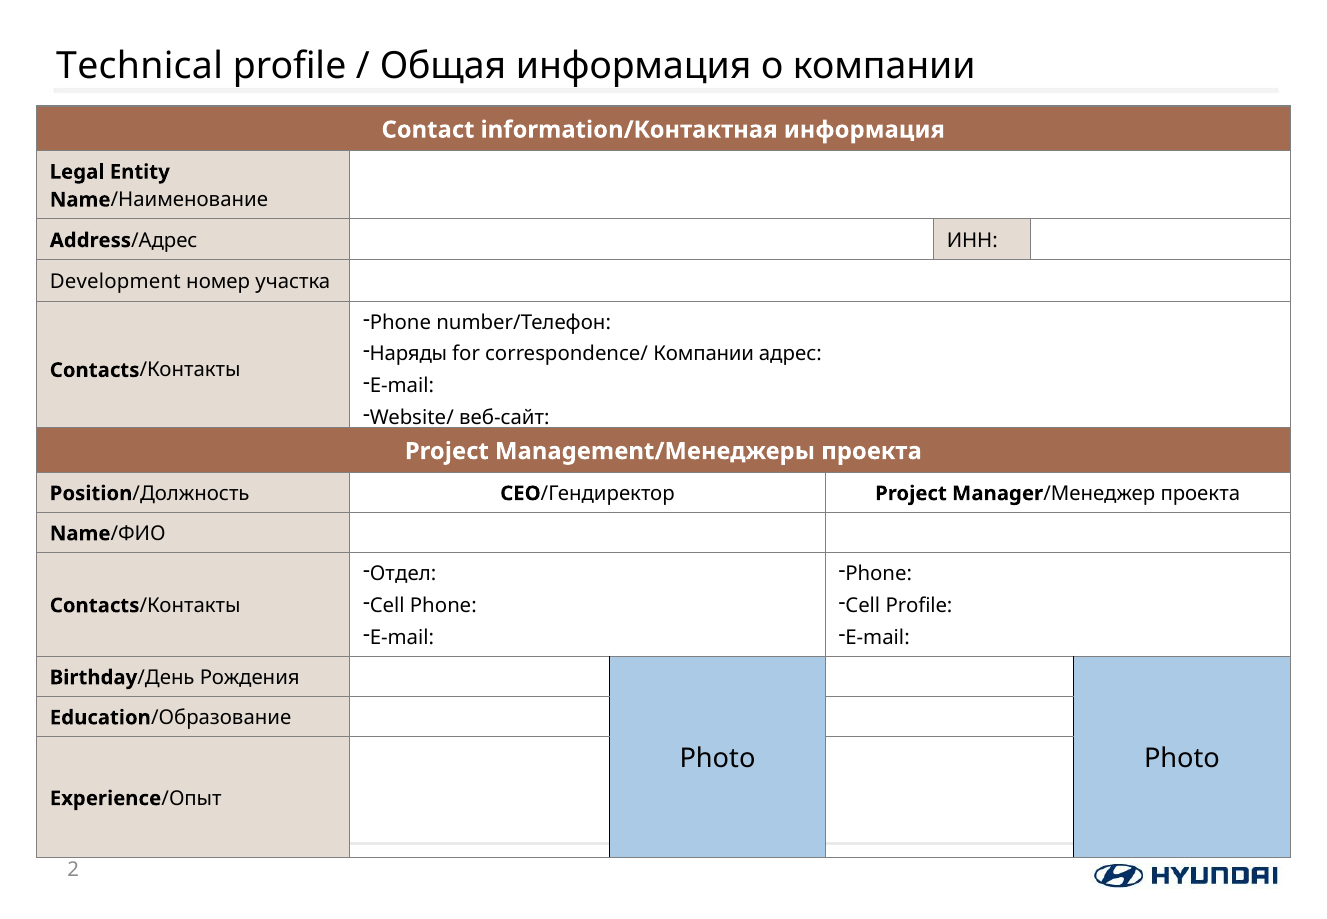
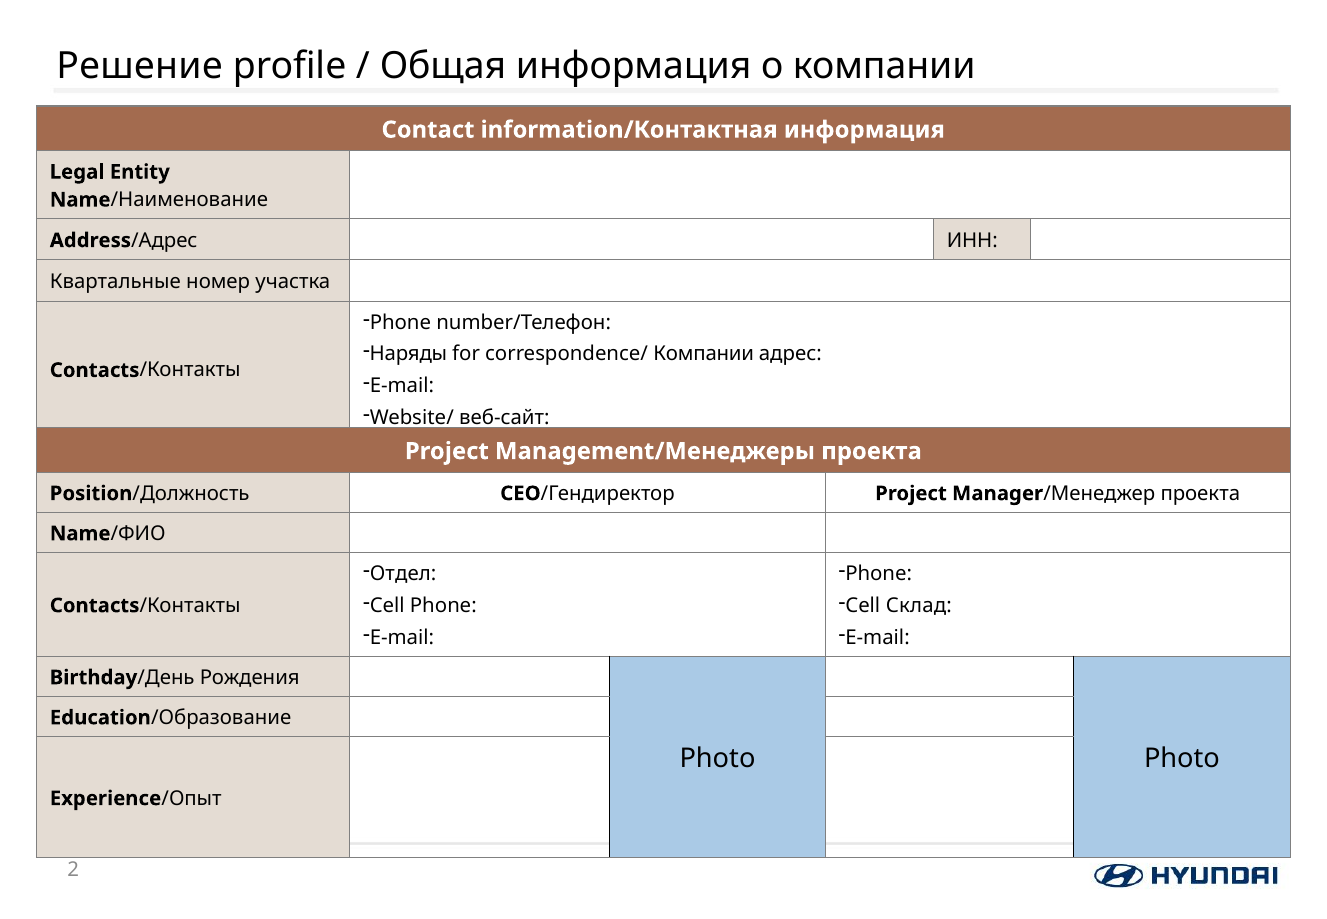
Technical: Technical -> Решение
Development: Development -> Квартальные
Cell Profile: Profile -> Склад
